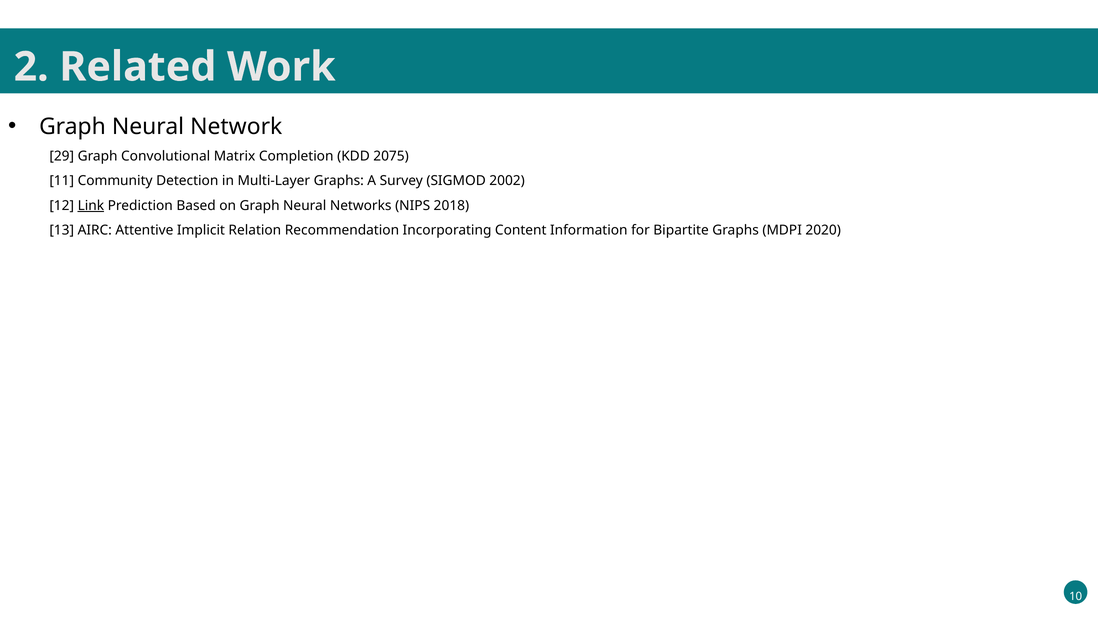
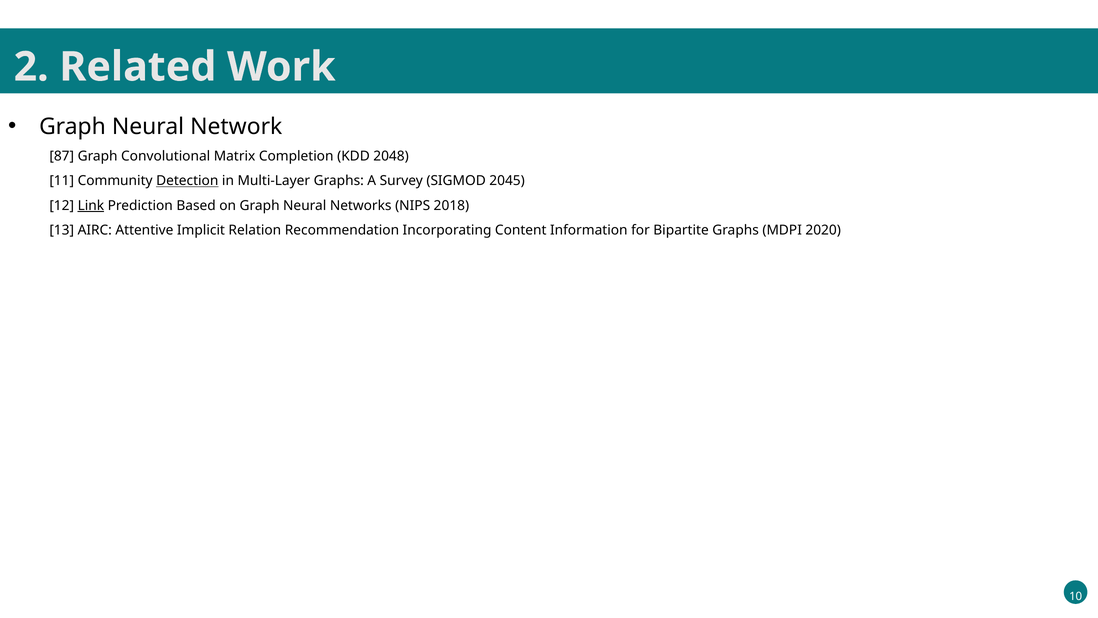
29: 29 -> 87
2075: 2075 -> 2048
Detection underline: none -> present
2002: 2002 -> 2045
